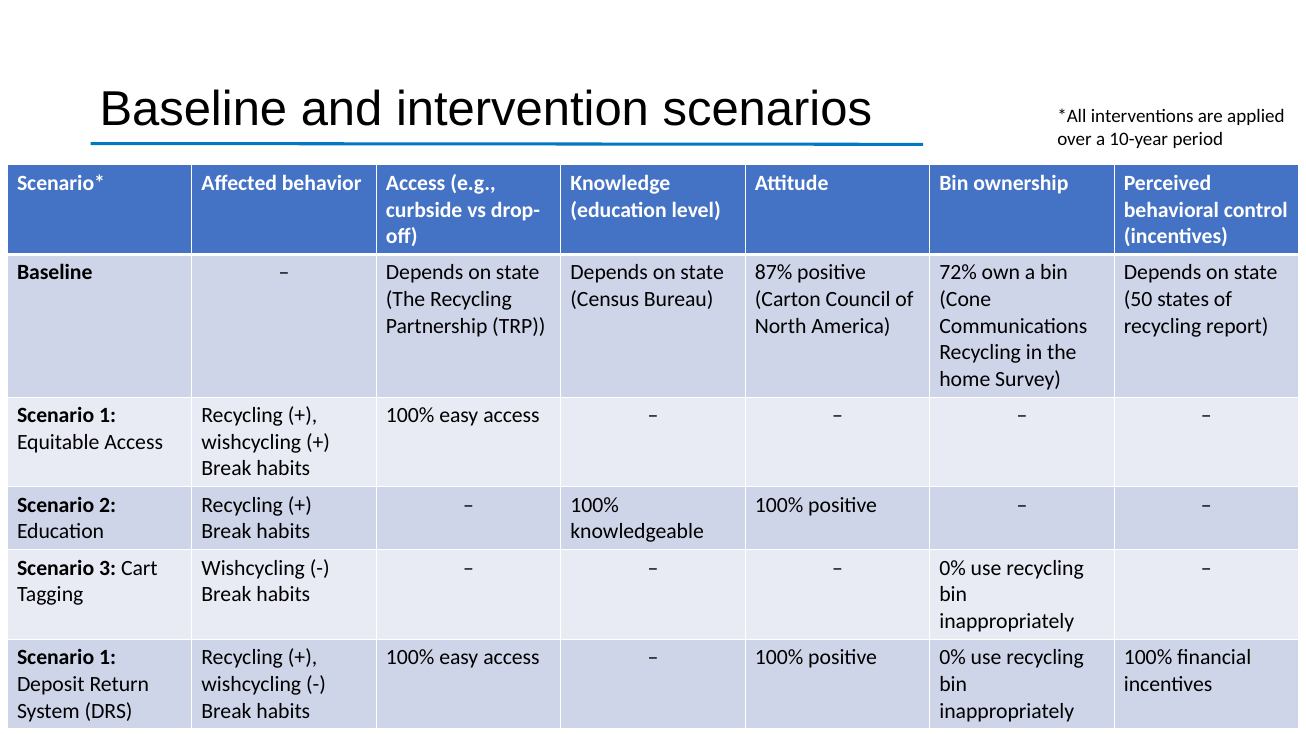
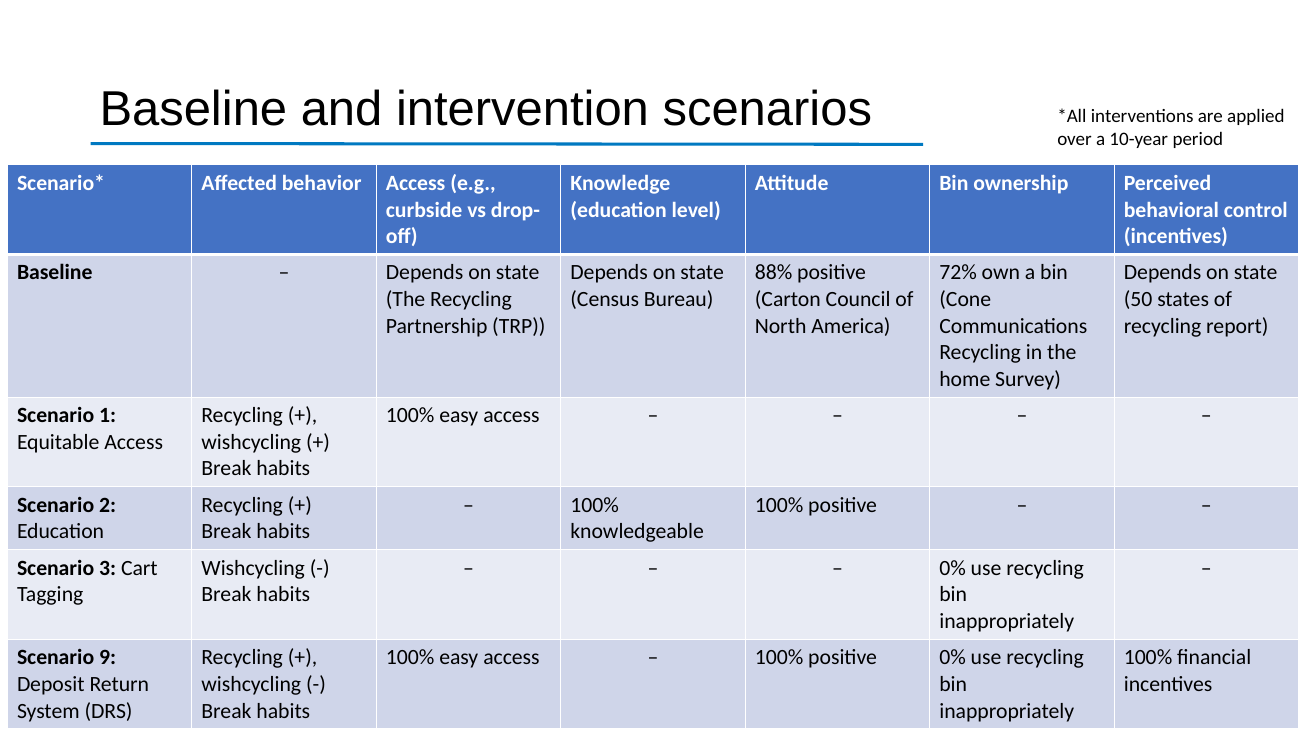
87%: 87% -> 88%
1 at (108, 658): 1 -> 9
